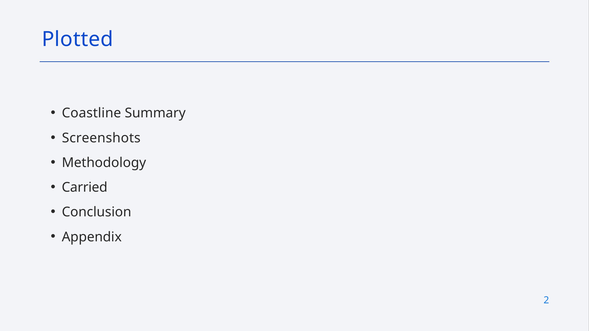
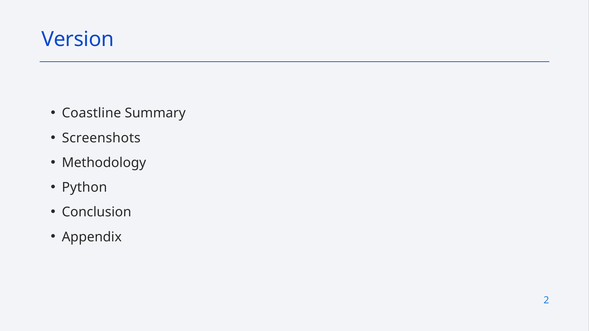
Plotted: Plotted -> Version
Carried: Carried -> Python
